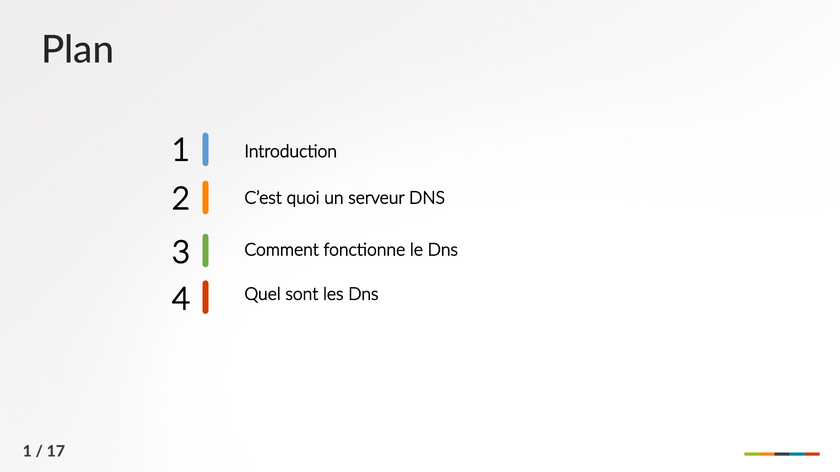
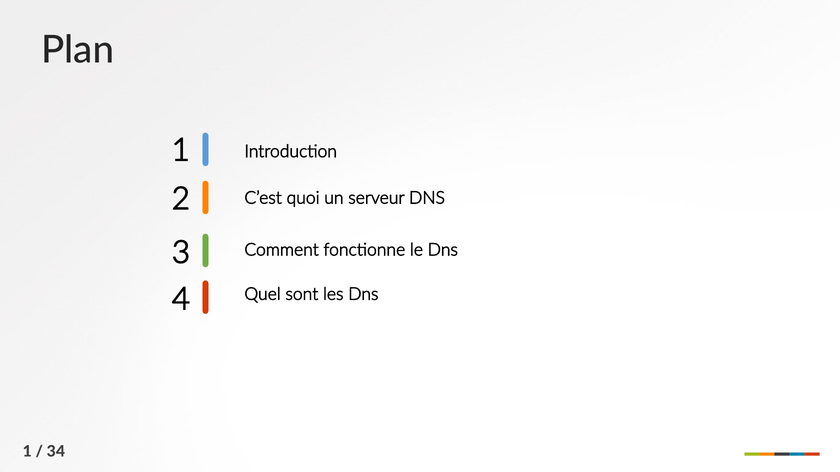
17: 17 -> 34
